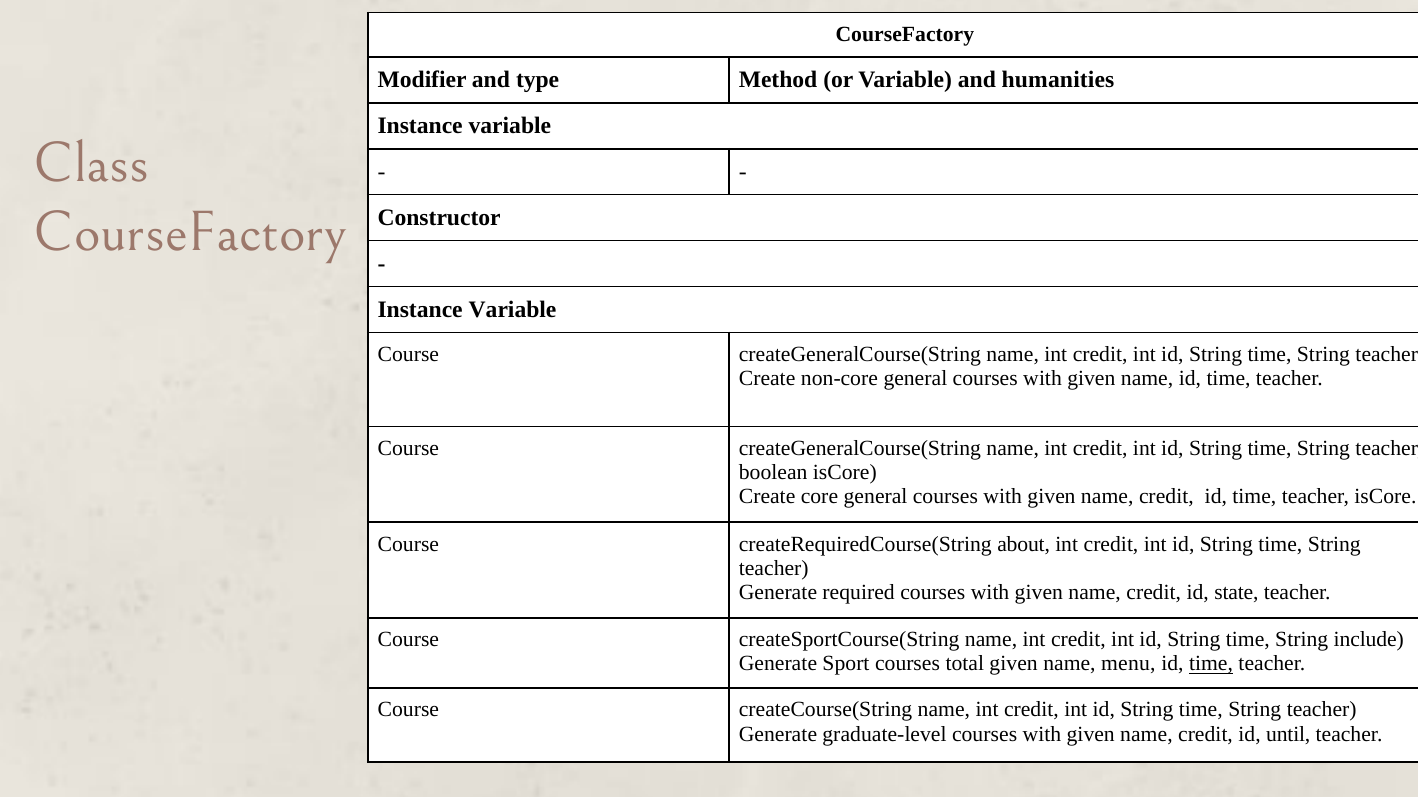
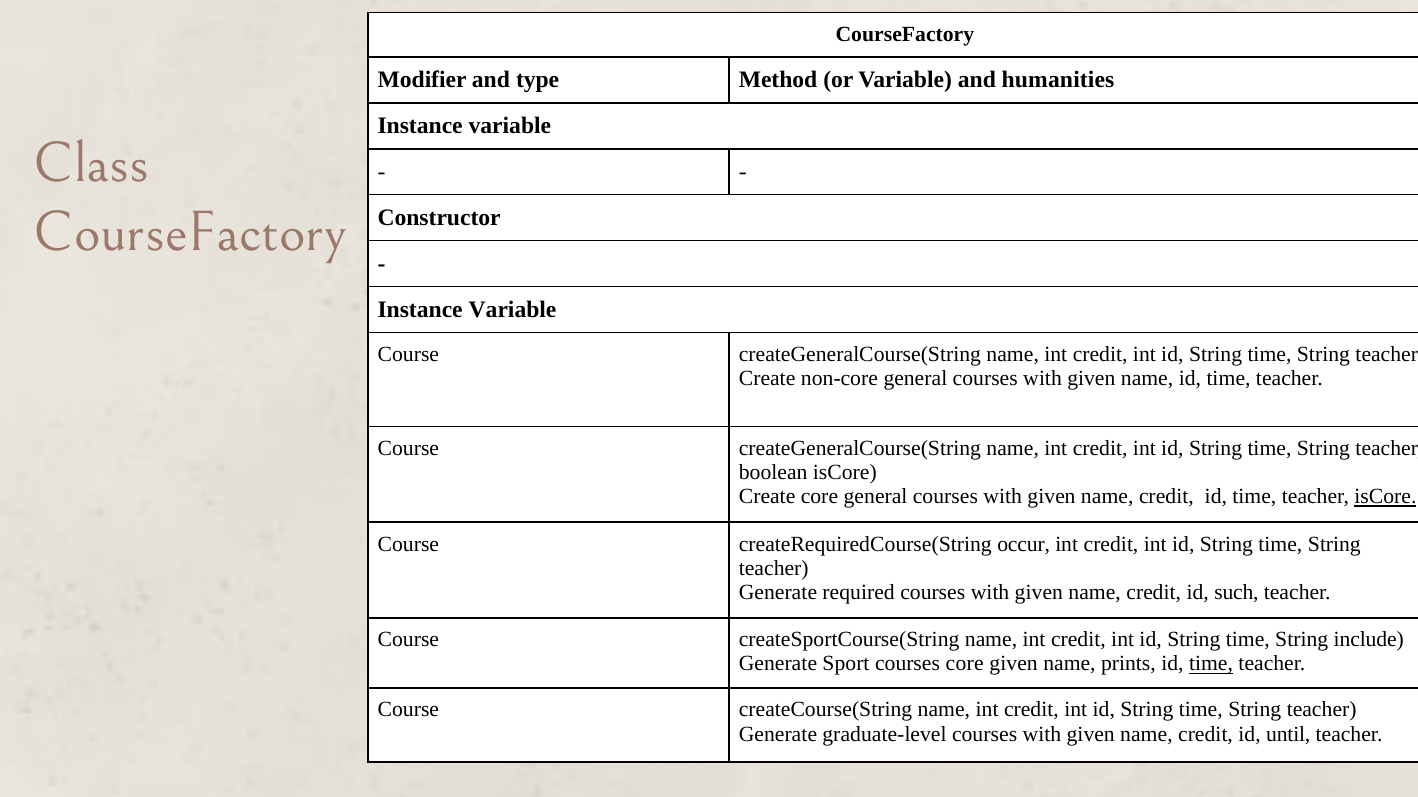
isCore at (1385, 497) underline: none -> present
about: about -> occur
state: state -> such
courses total: total -> core
menu: menu -> prints
